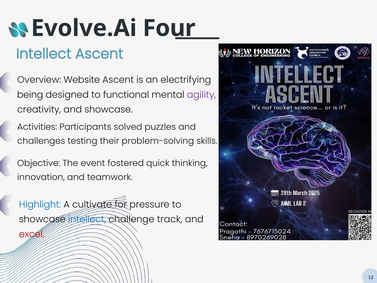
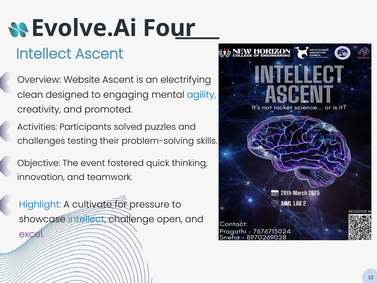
being: being -> clean
functional: functional -> engaging
agility colour: purple -> blue
and showcase: showcase -> promoted
track: track -> open
excel colour: red -> purple
